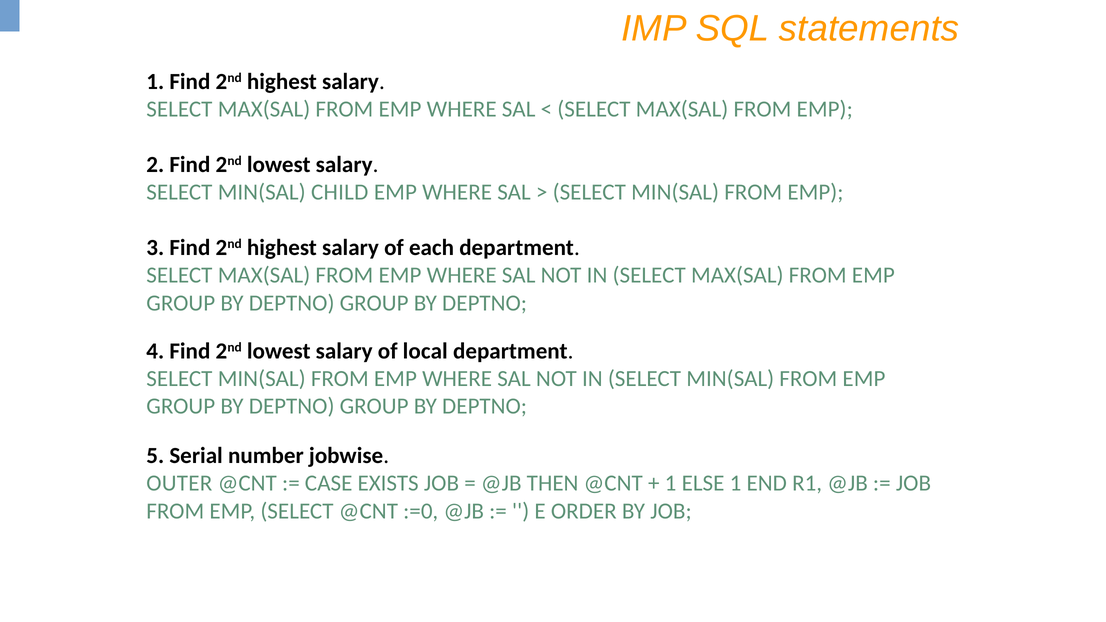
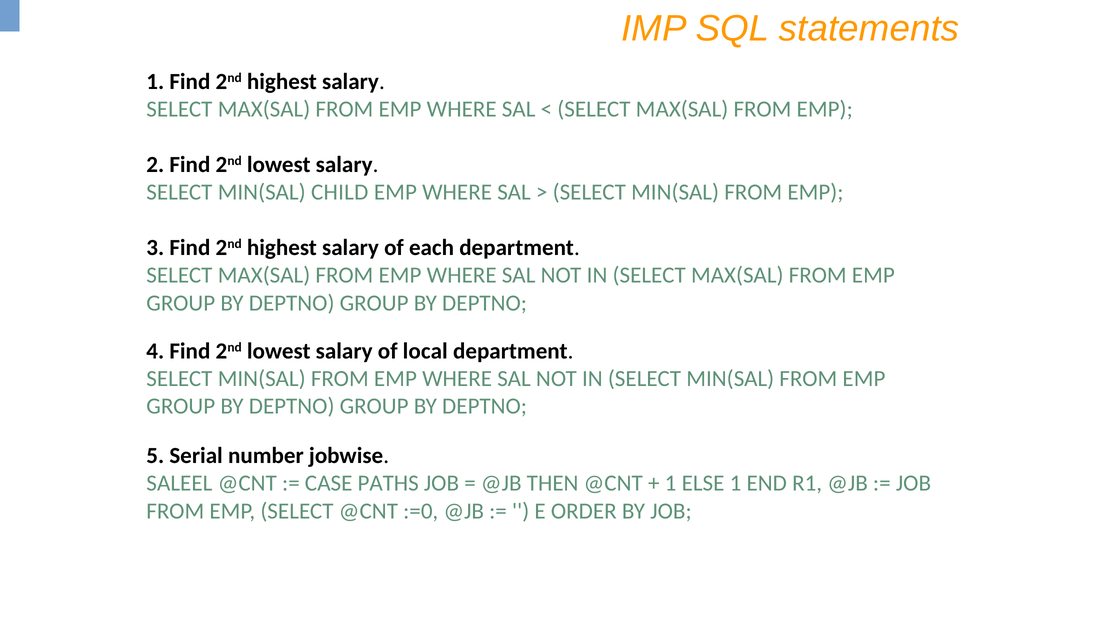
OUTER: OUTER -> SALEEL
EXISTS: EXISTS -> PATHS
